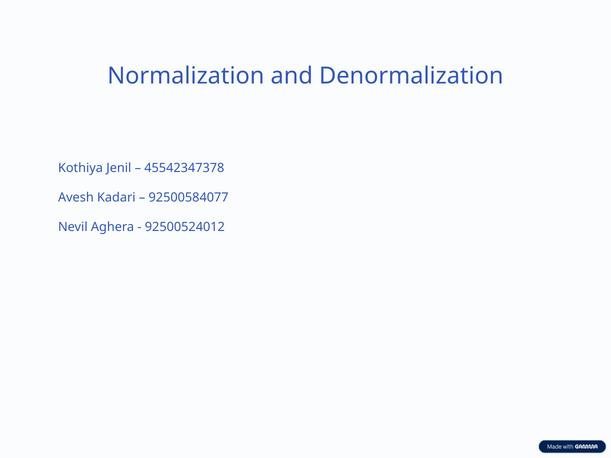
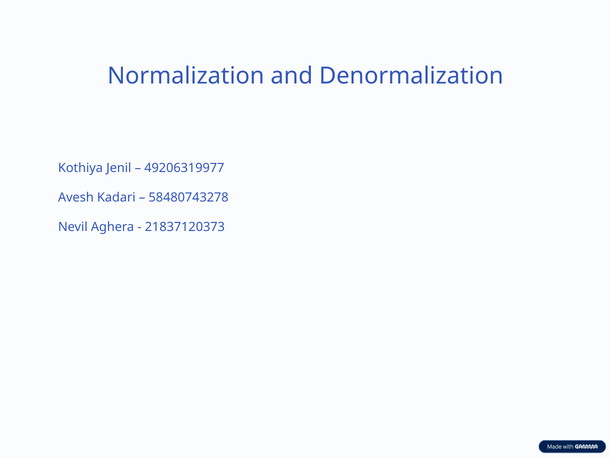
45542347378: 45542347378 -> 49206319977
92500584077: 92500584077 -> 58480743278
92500524012: 92500524012 -> 21837120373
